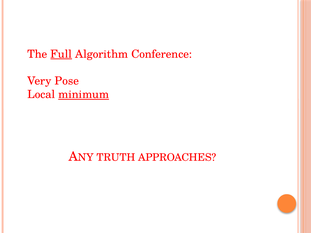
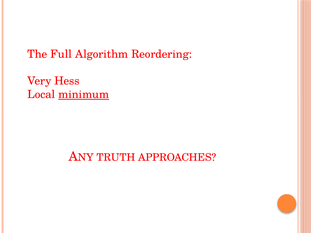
Full underline: present -> none
Conference: Conference -> Reordering
Pose: Pose -> Hess
